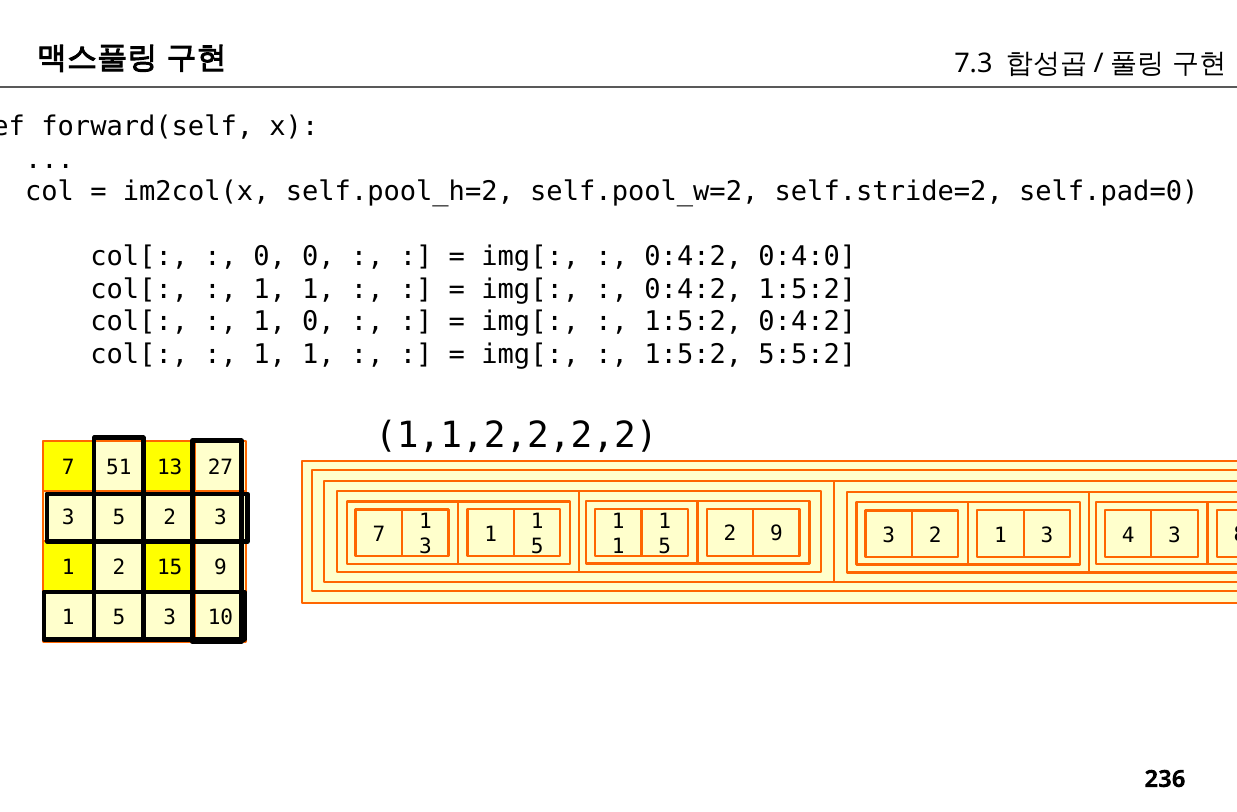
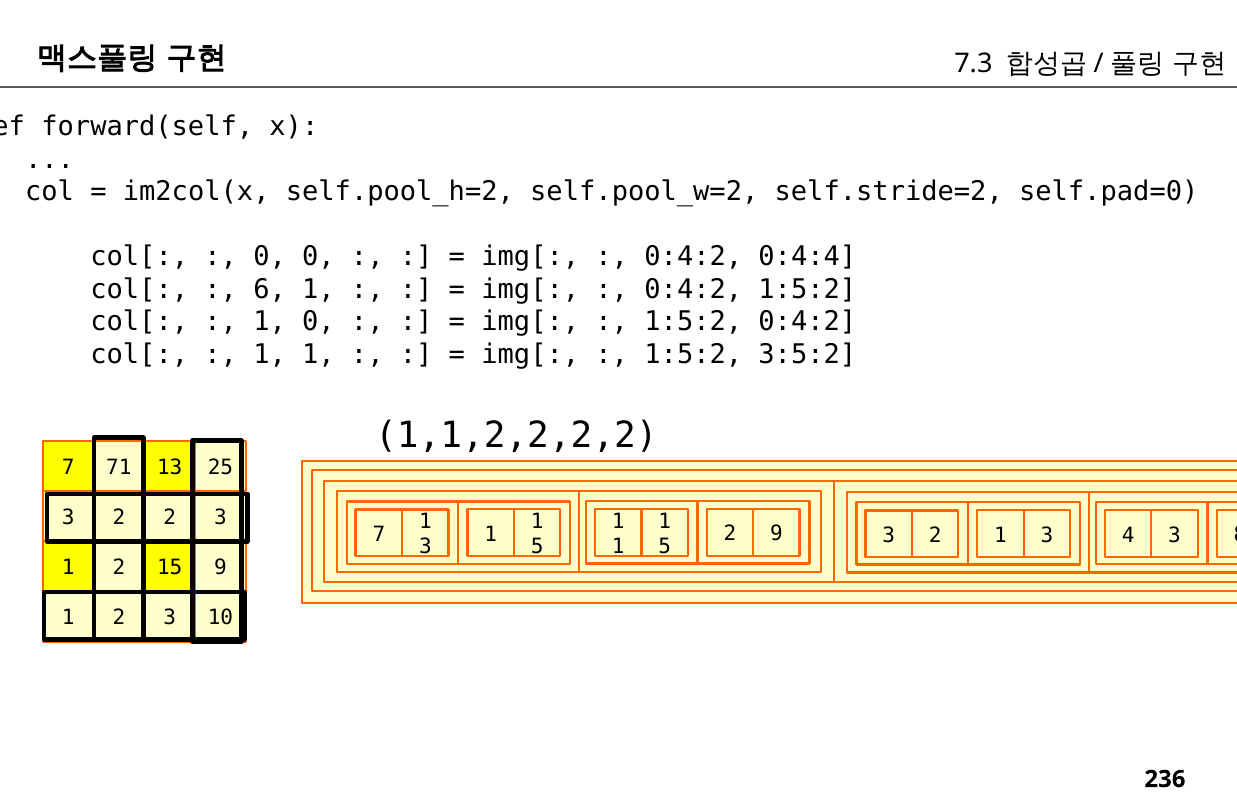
0:4:0: 0:4:0 -> 0:4:4
1 at (270, 289): 1 -> 6
5:5:2: 5:5:2 -> 3:5:2
51: 51 -> 71
27: 27 -> 25
5 at (119, 518): 5 -> 2
5 at (119, 618): 5 -> 2
